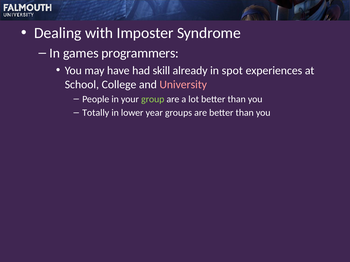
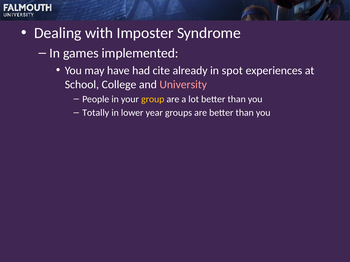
programmers: programmers -> implemented
skill: skill -> cite
group colour: light green -> yellow
